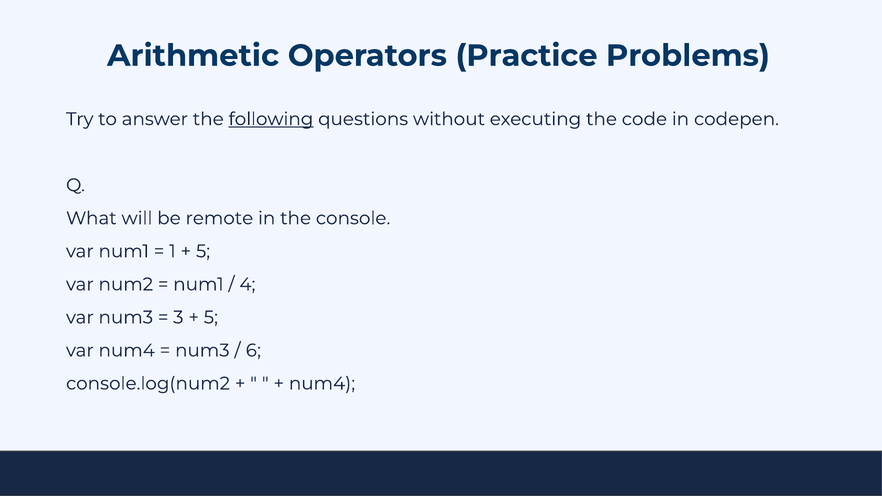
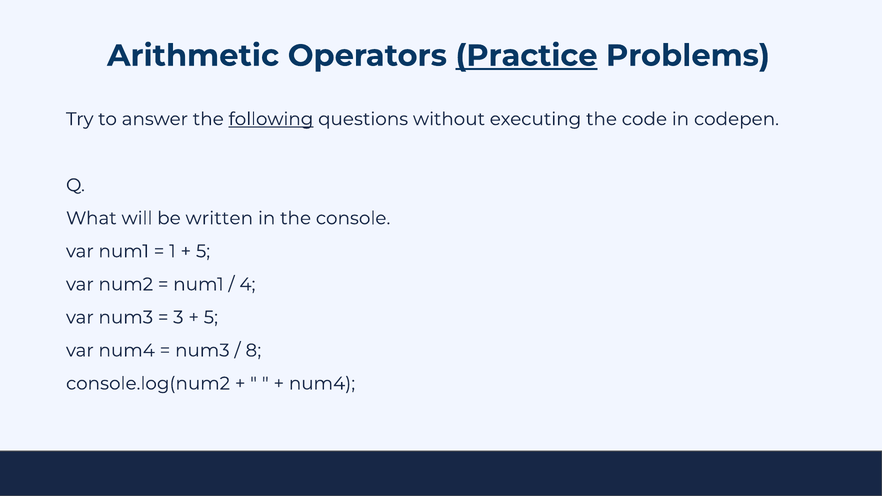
Practice underline: none -> present
remote: remote -> written
6: 6 -> 8
